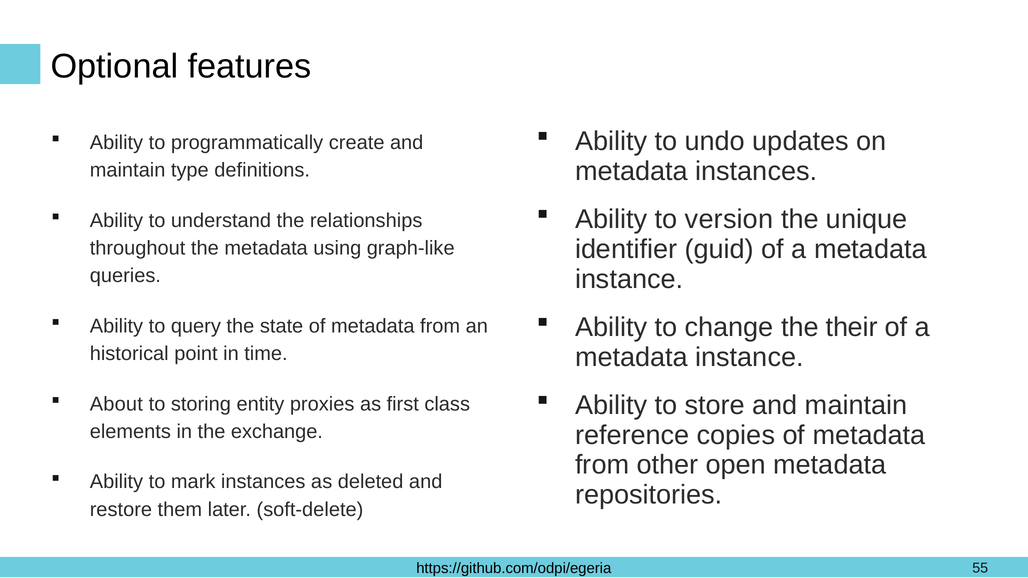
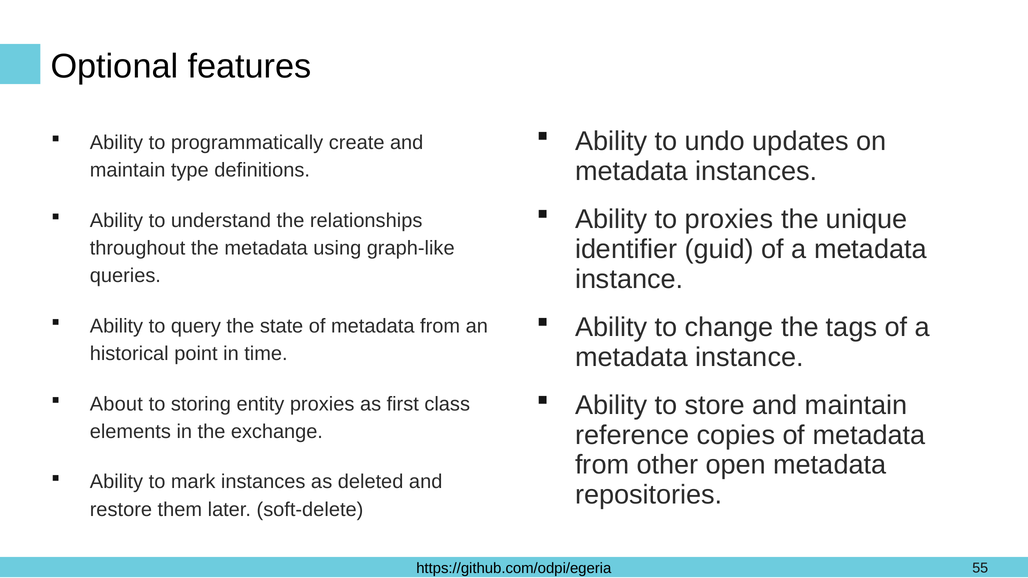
to version: version -> proxies
their: their -> tags
